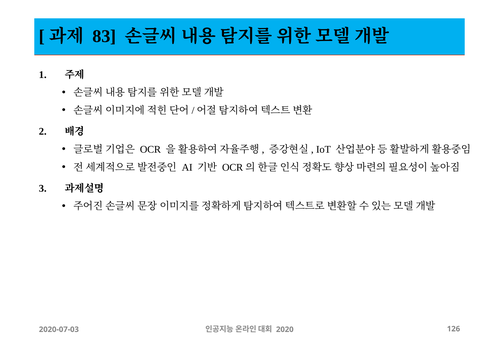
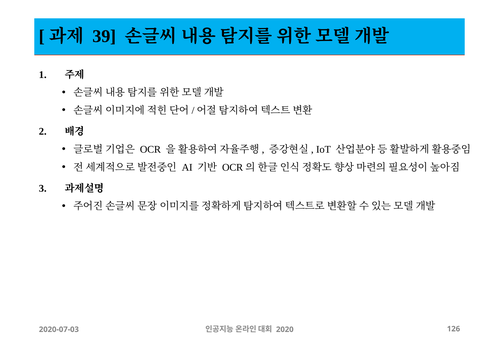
83: 83 -> 39
